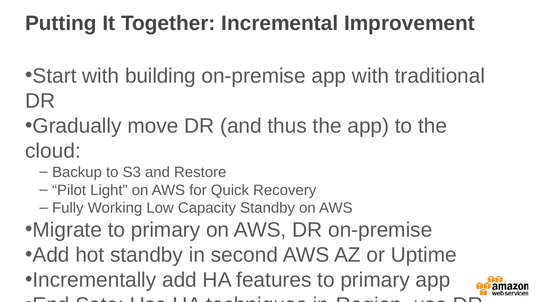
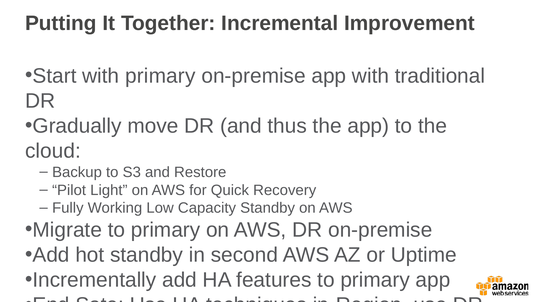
with building: building -> primary
